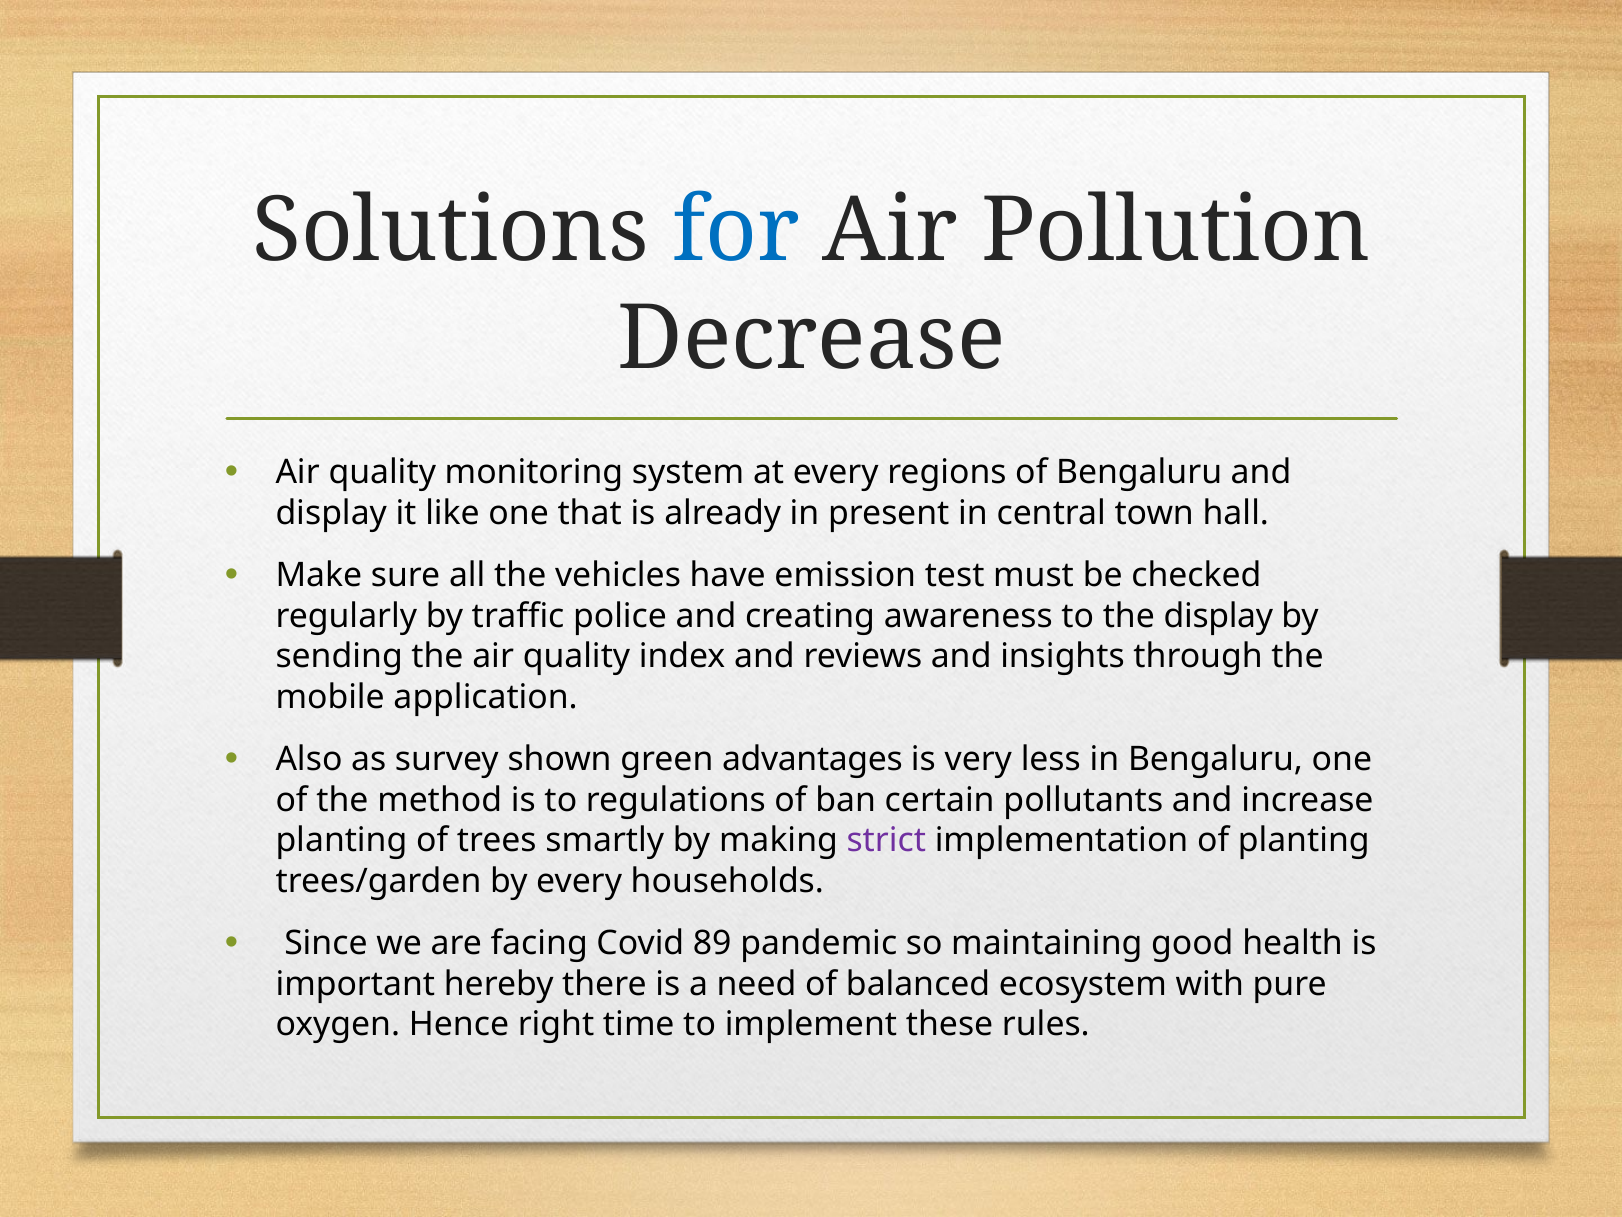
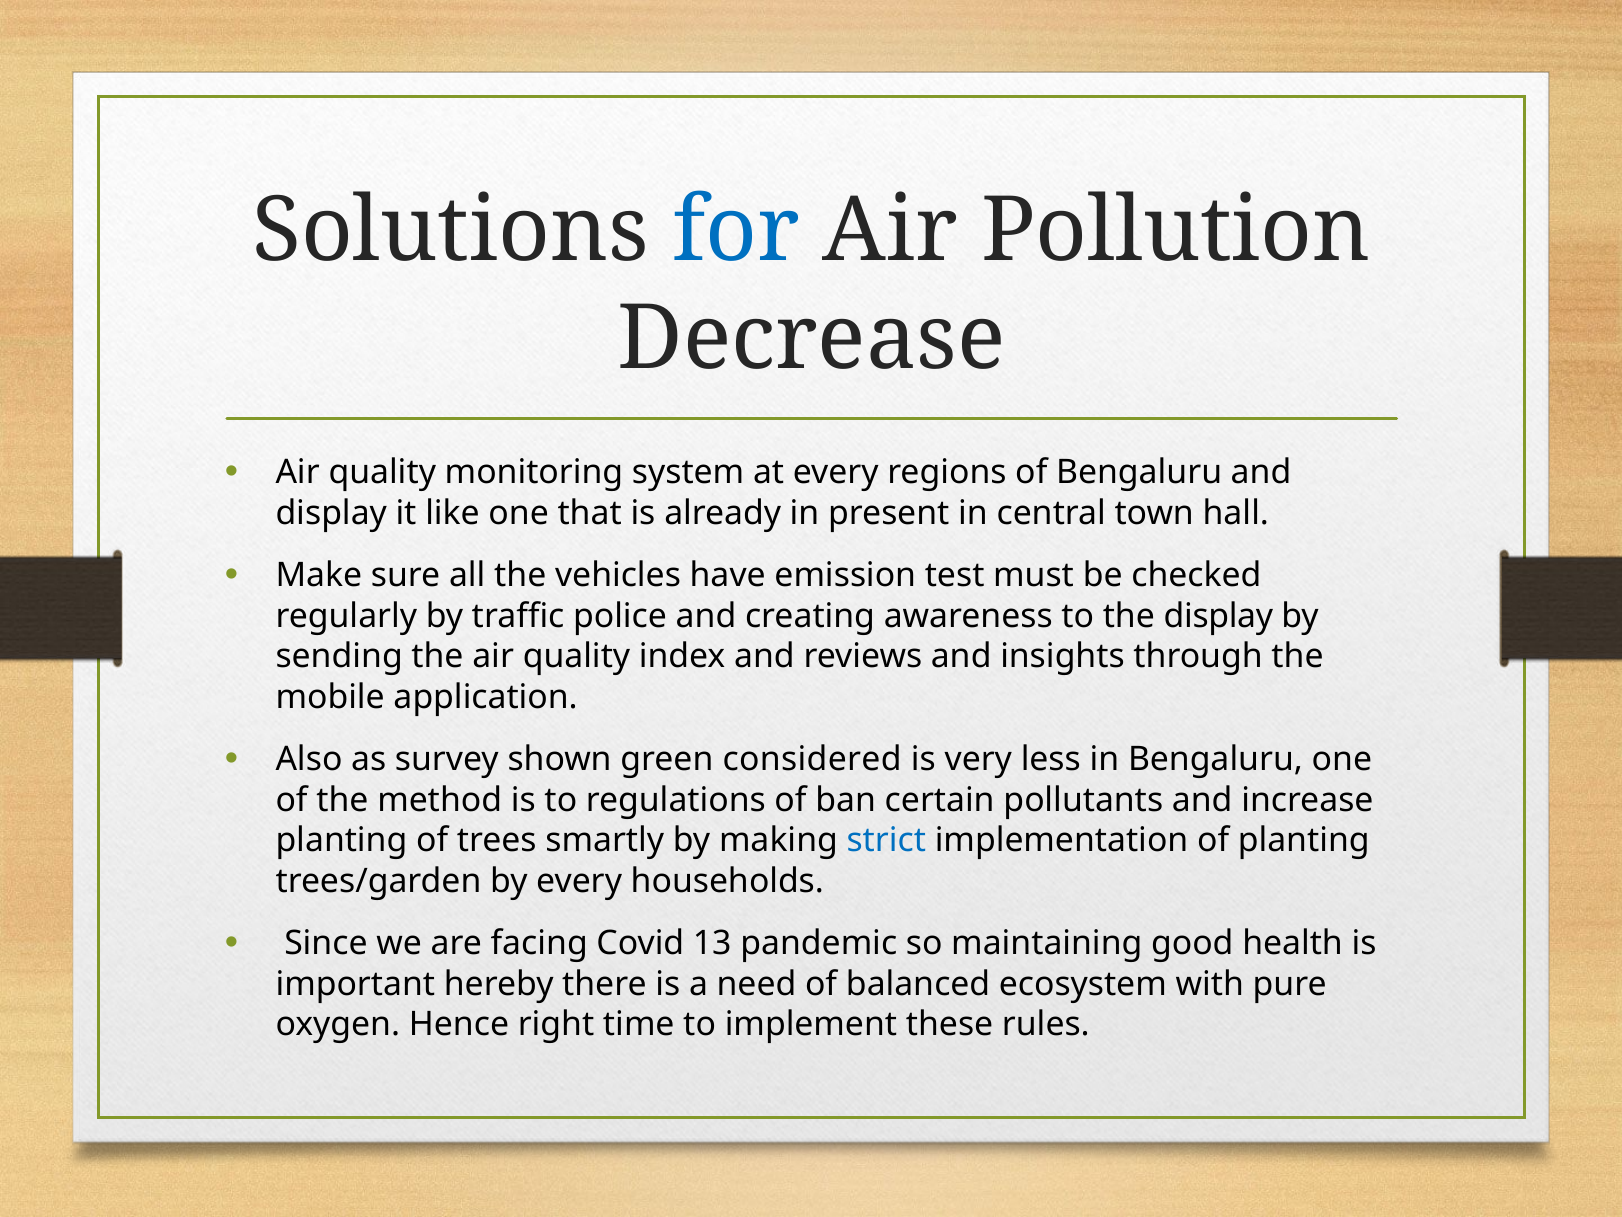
advantages: advantages -> considered
strict colour: purple -> blue
89: 89 -> 13
